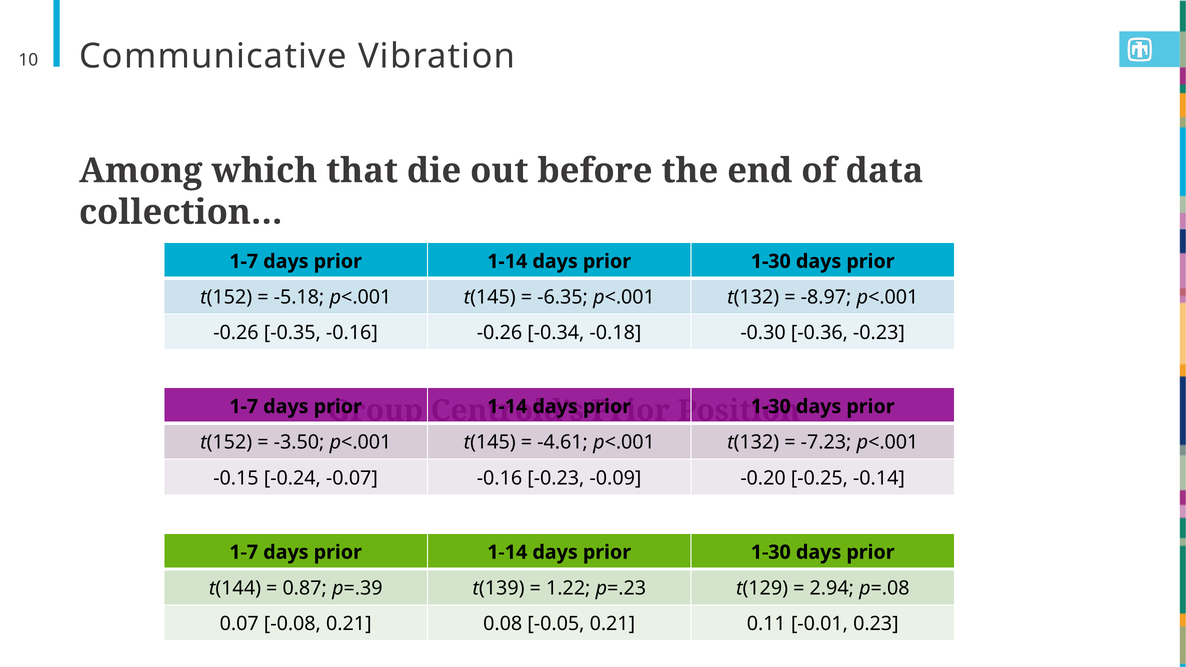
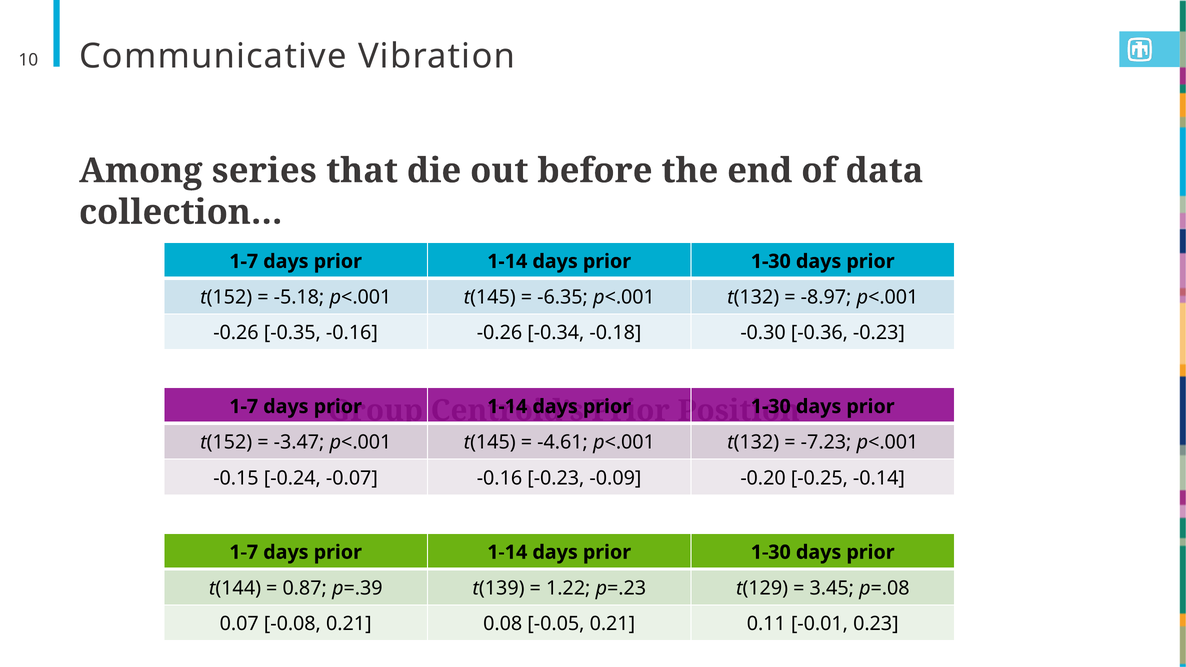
which: which -> series
-3.50: -3.50 -> -3.47
2.94: 2.94 -> 3.45
